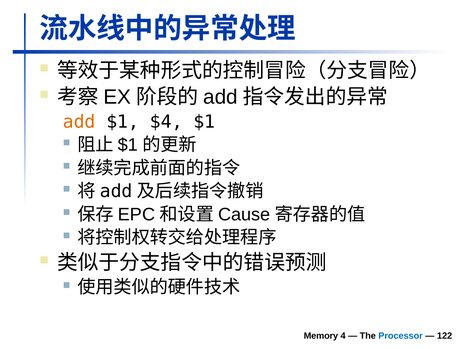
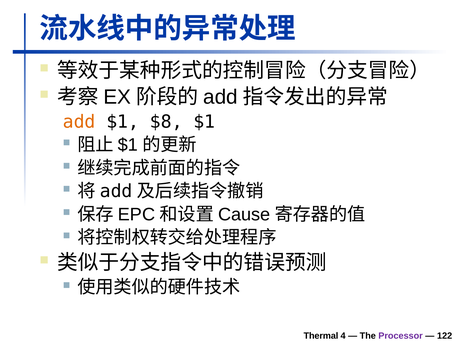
$4: $4 -> $8
Memory: Memory -> Thermal
Processor colour: blue -> purple
